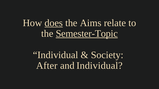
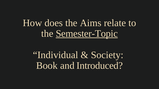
does underline: present -> none
After: After -> Book
and Individual: Individual -> Introduced
